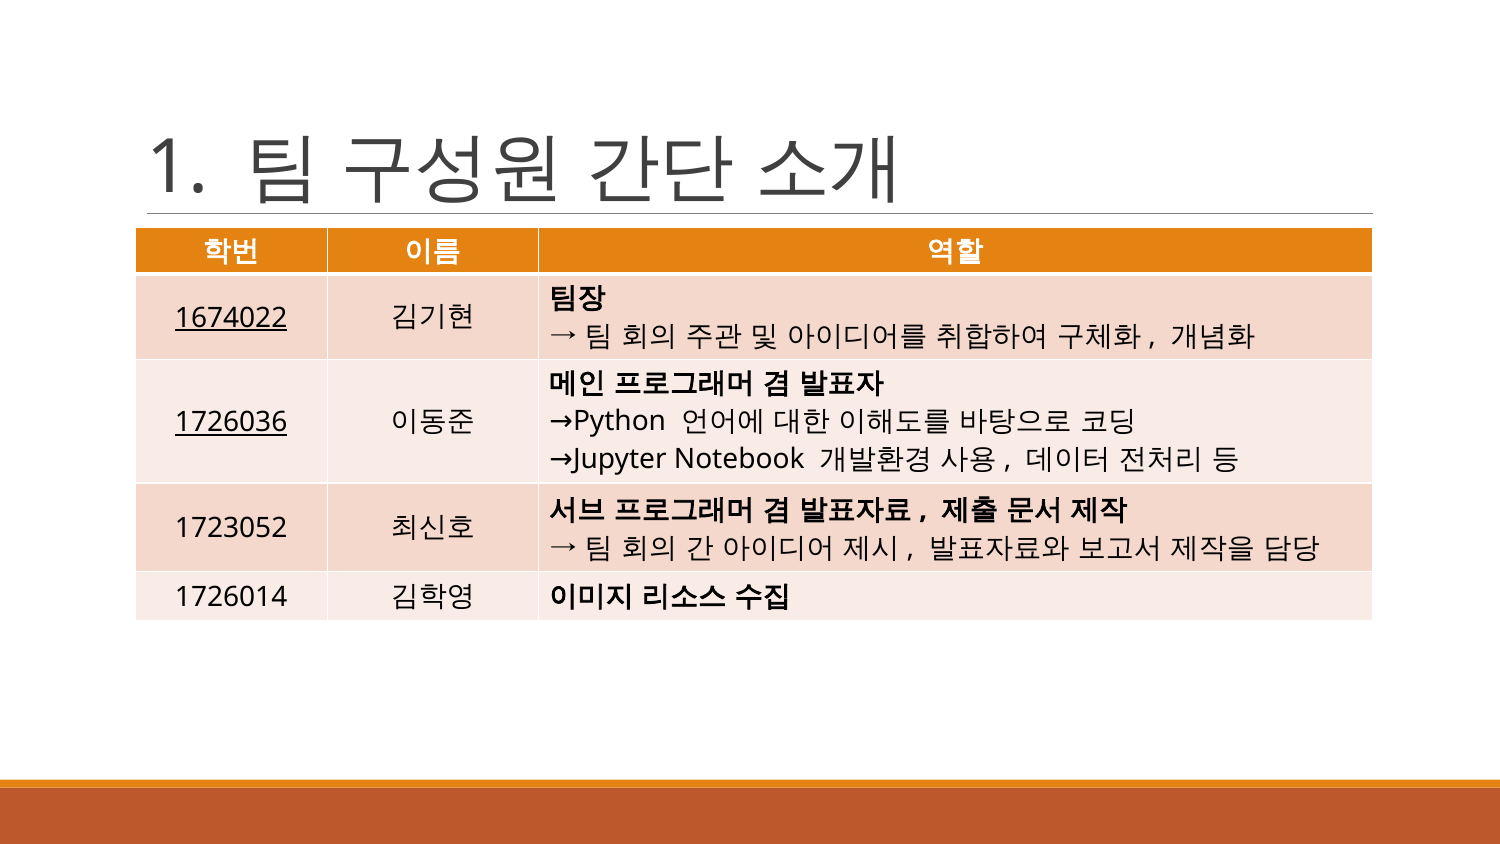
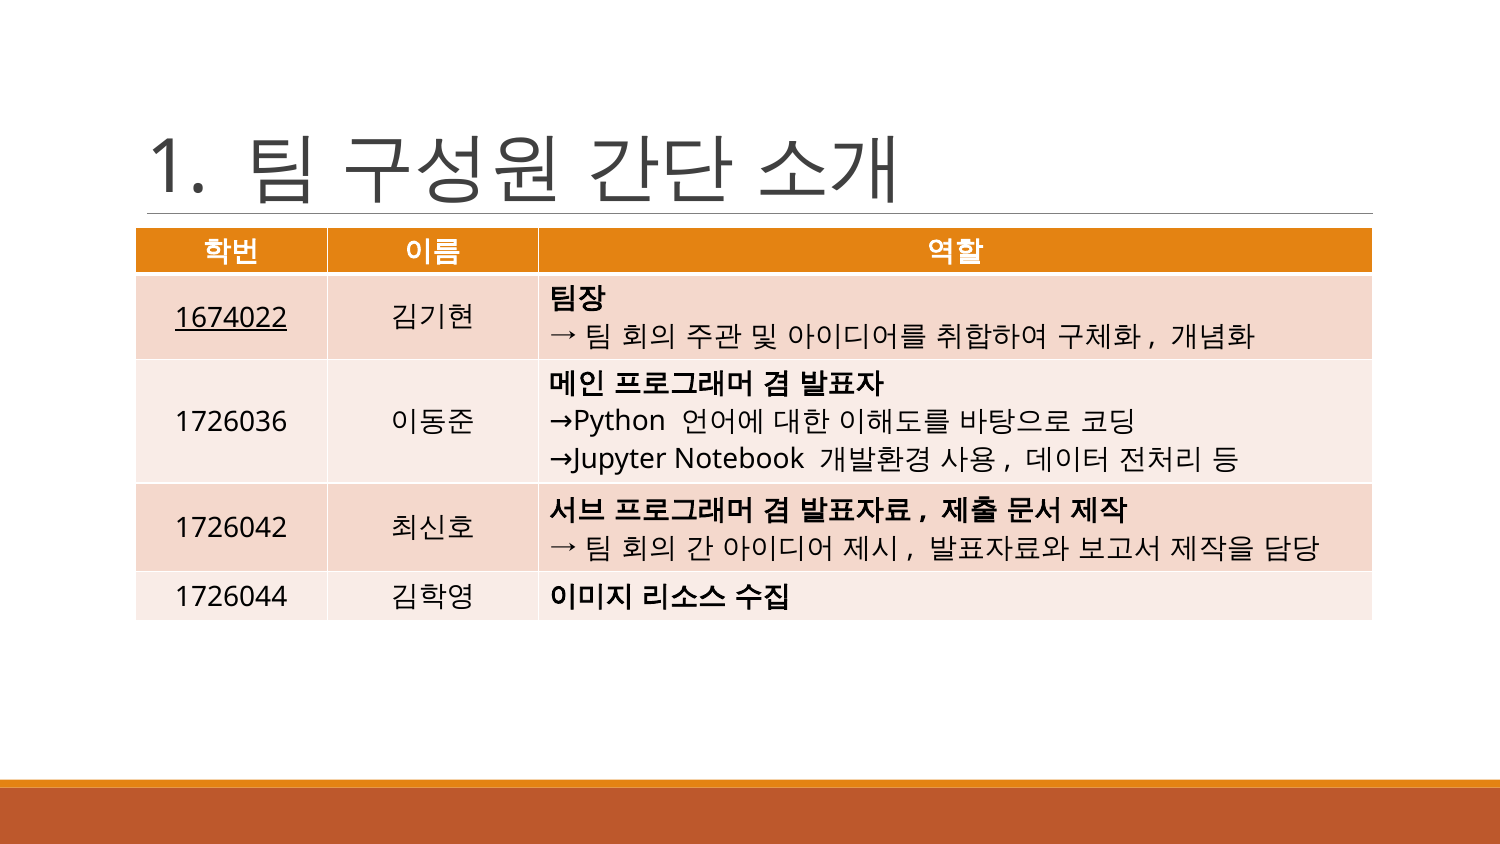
1726036 underline: present -> none
1723052: 1723052 -> 1726042
1726014: 1726014 -> 1726044
